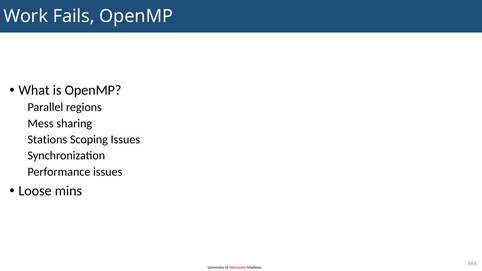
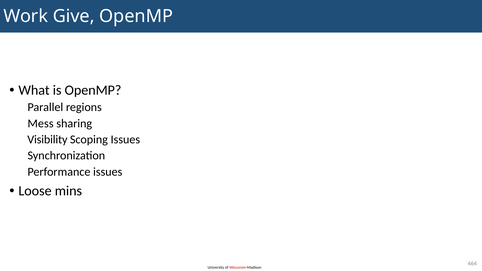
Fails: Fails -> Give
Stations: Stations -> Visibility
